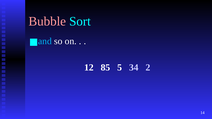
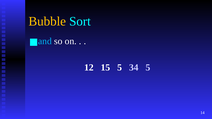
Bubble colour: pink -> yellow
85: 85 -> 15
34 2: 2 -> 5
